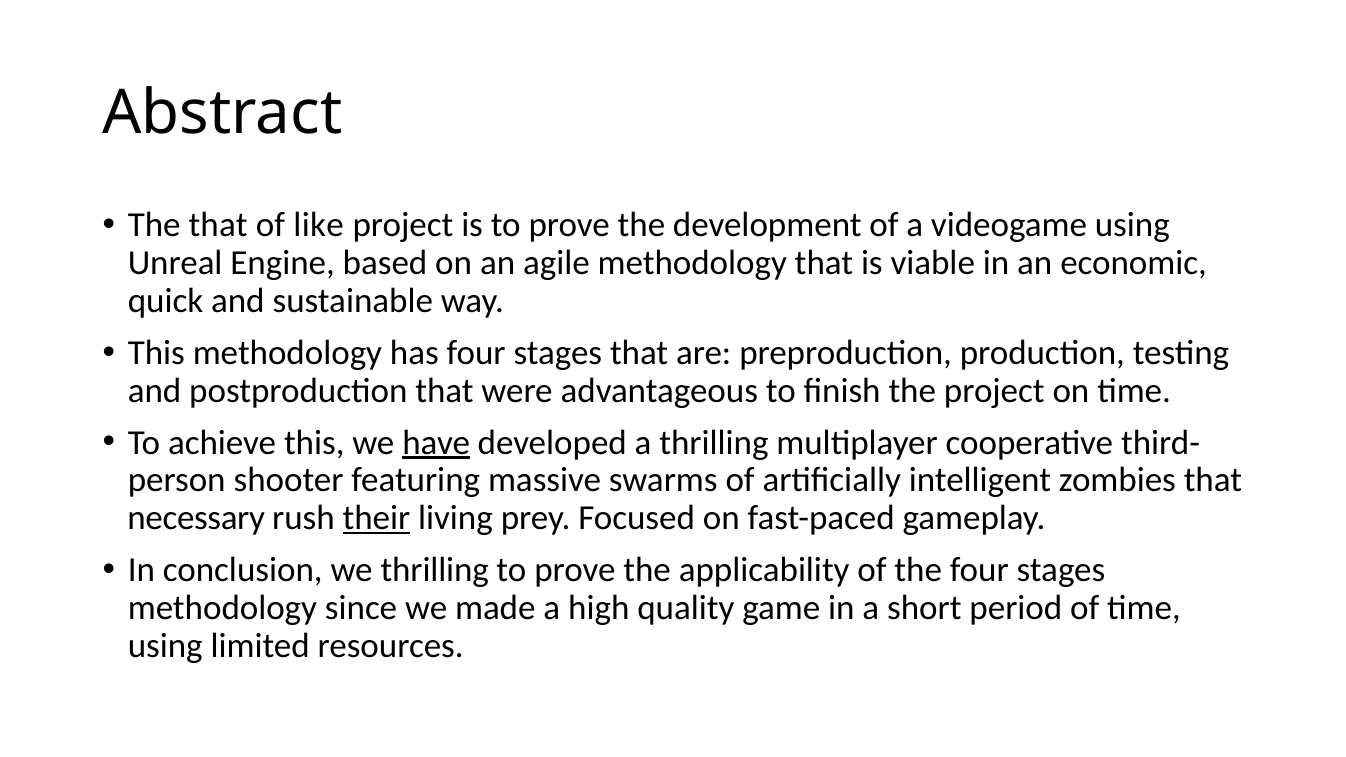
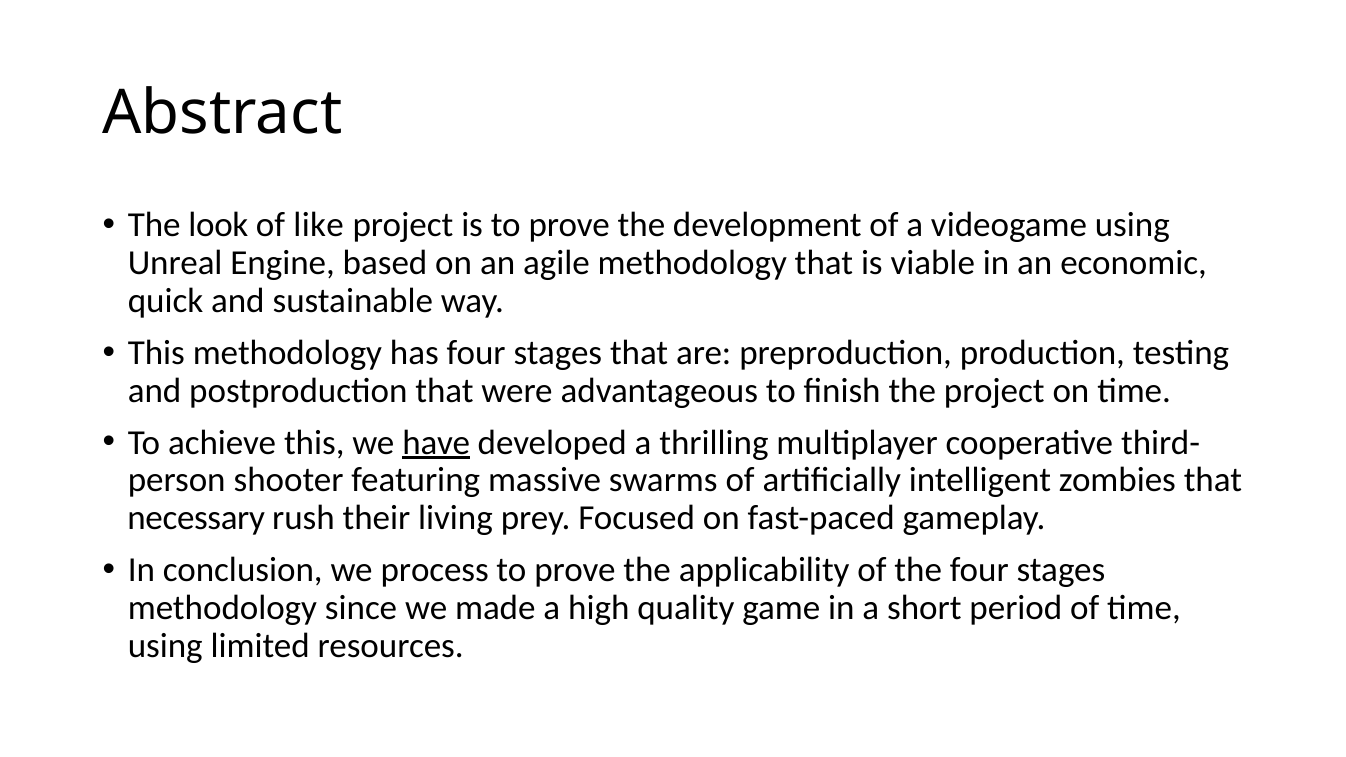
The that: that -> look
their underline: present -> none
we thrilling: thrilling -> process
